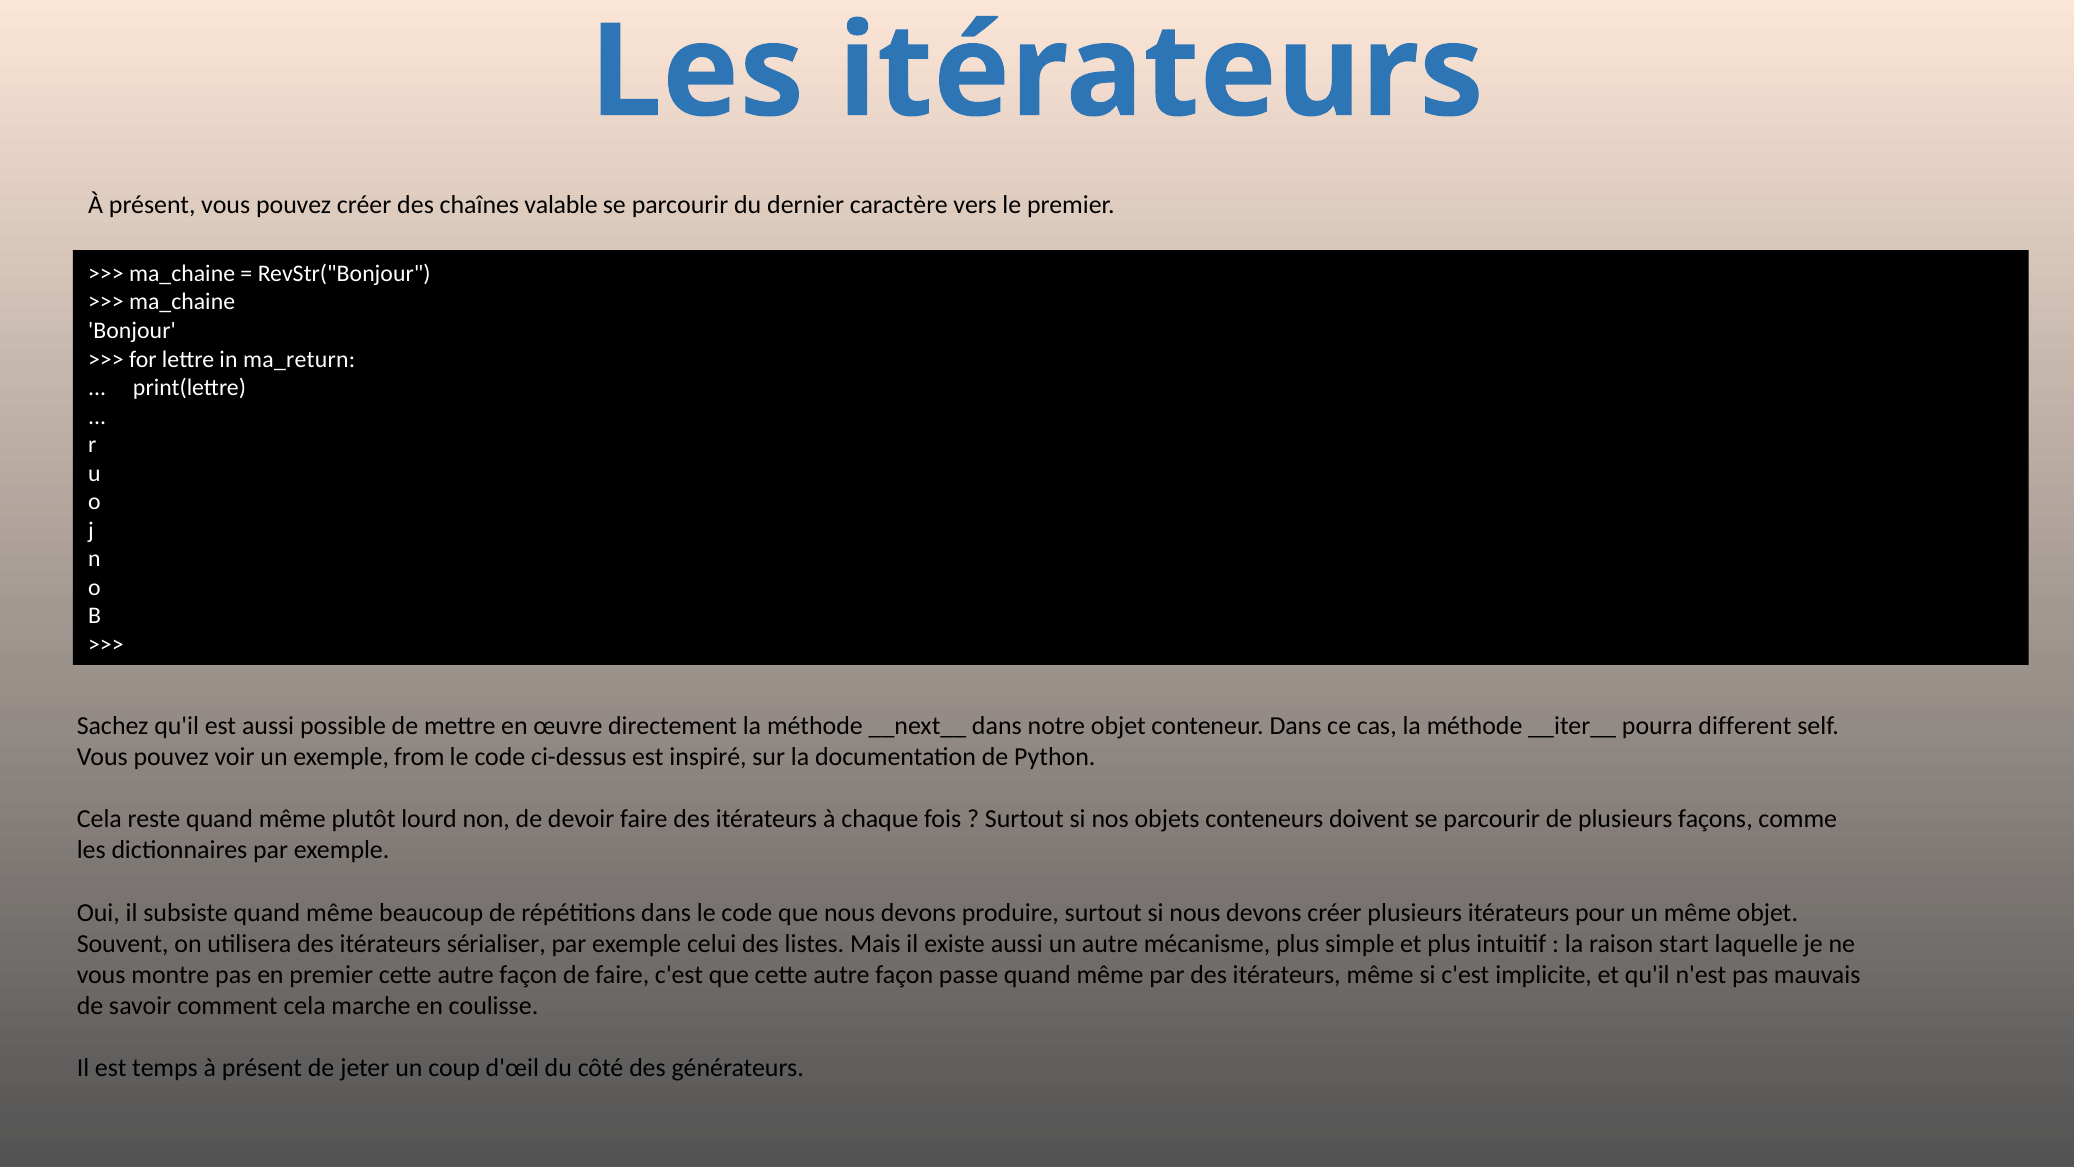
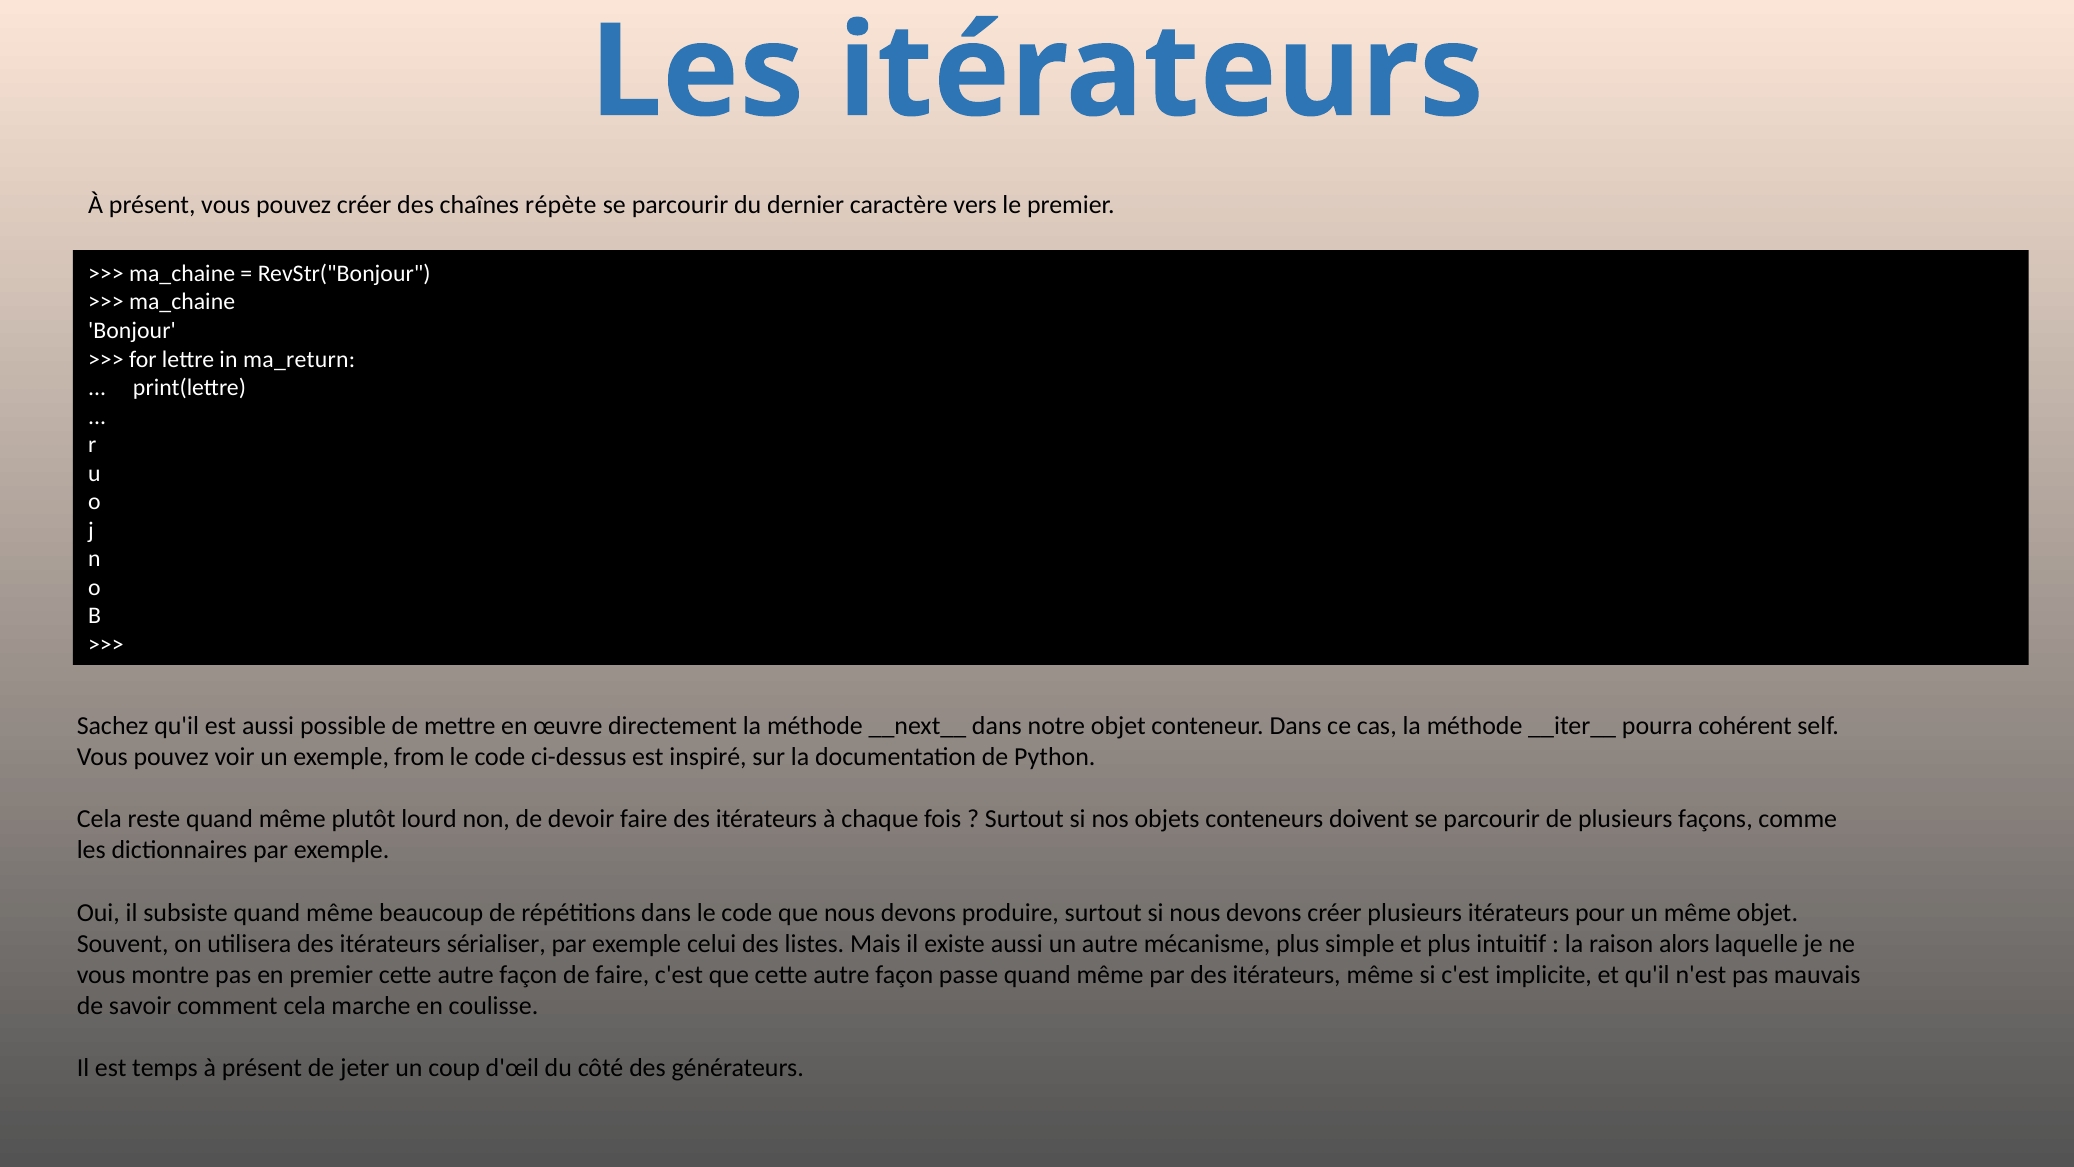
valable: valable -> répète
different: different -> cohérent
start: start -> alors
